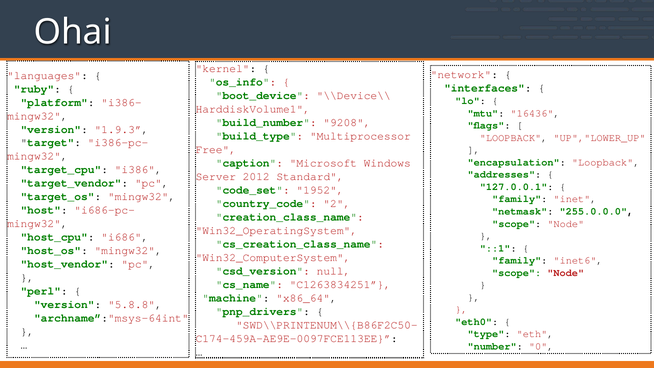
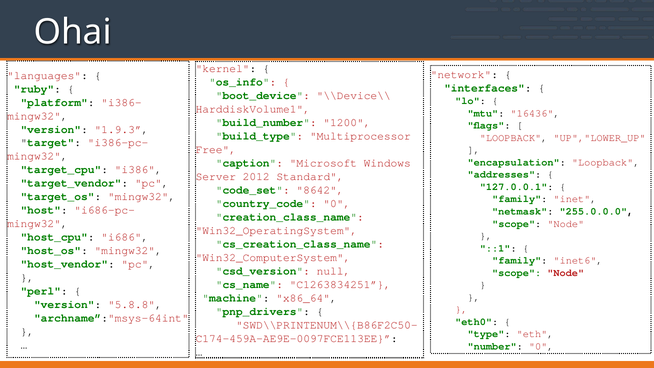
9208: 9208 -> 1200
1952: 1952 -> 8642
country_code 2: 2 -> 0
